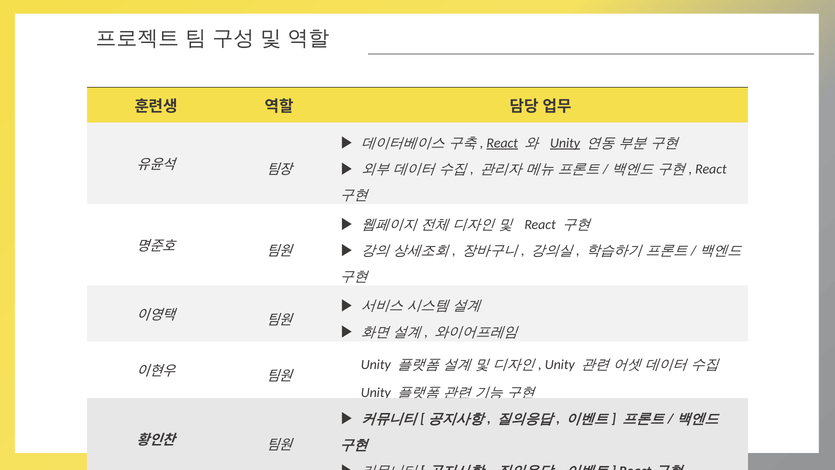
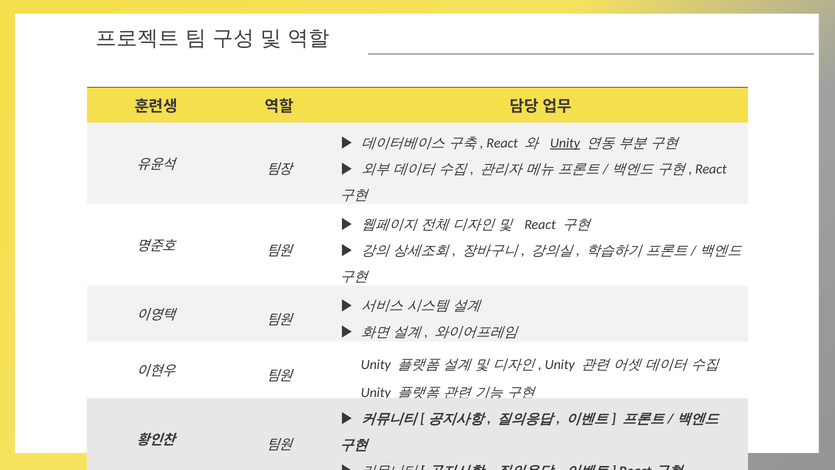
React at (502, 143) underline: present -> none
